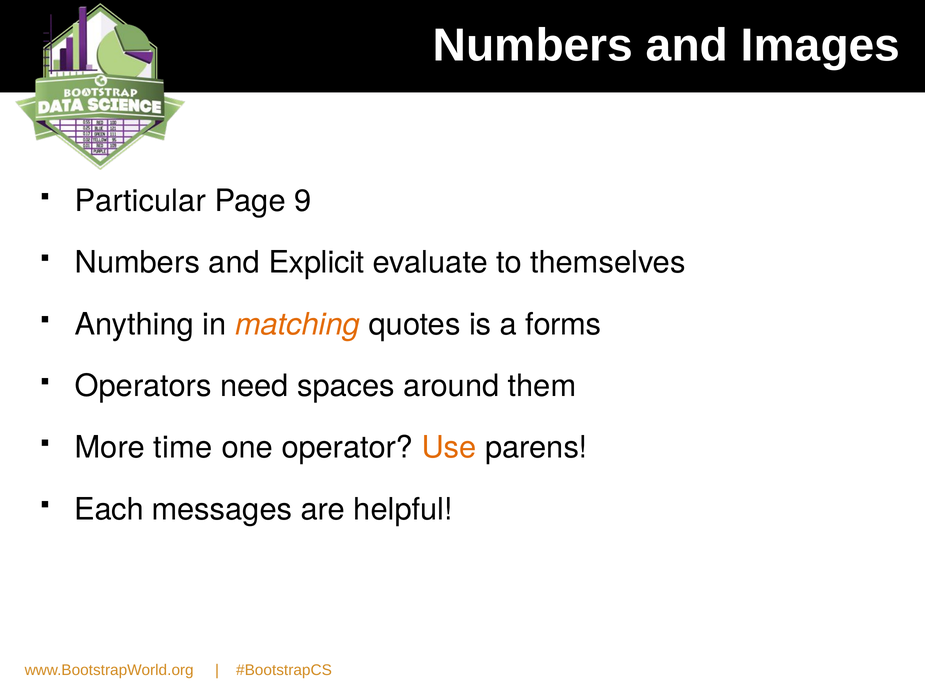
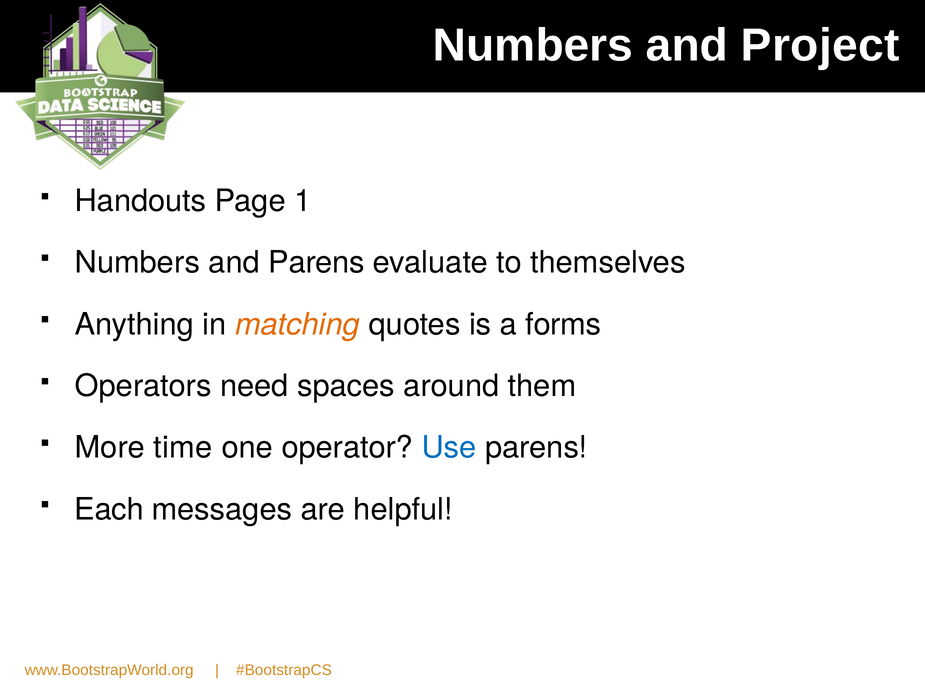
Images: Images -> Project
Particular: Particular -> Handouts
9: 9 -> 1
and Explicit: Explicit -> Parens
Use colour: orange -> blue
